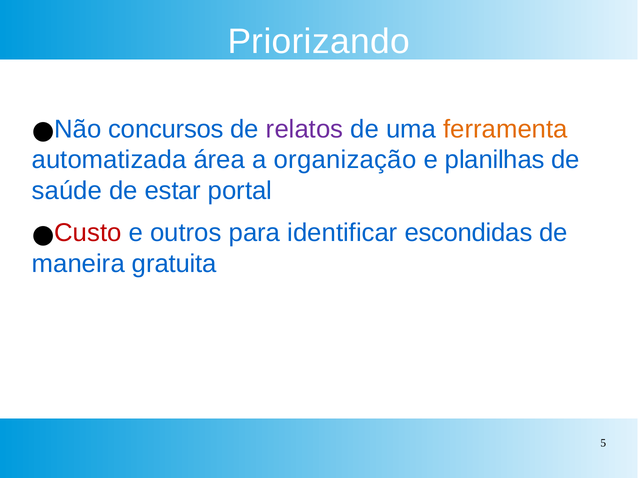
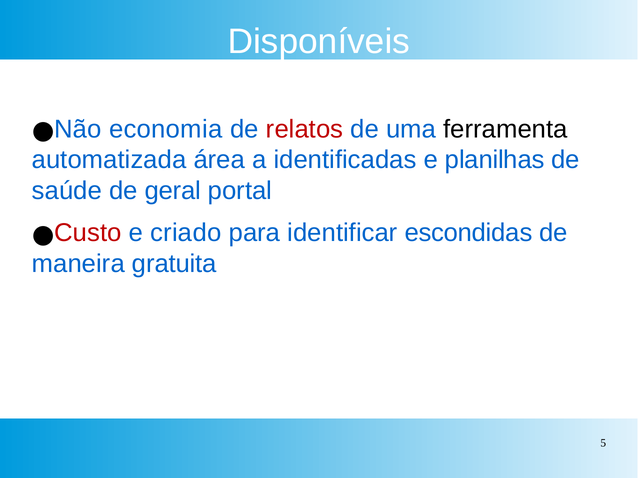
Priorizando: Priorizando -> Disponíveis
concursos: concursos -> economia
relatos colour: purple -> red
ferramenta colour: orange -> black
organização: organização -> identificadas
estar: estar -> geral
outros: outros -> criado
